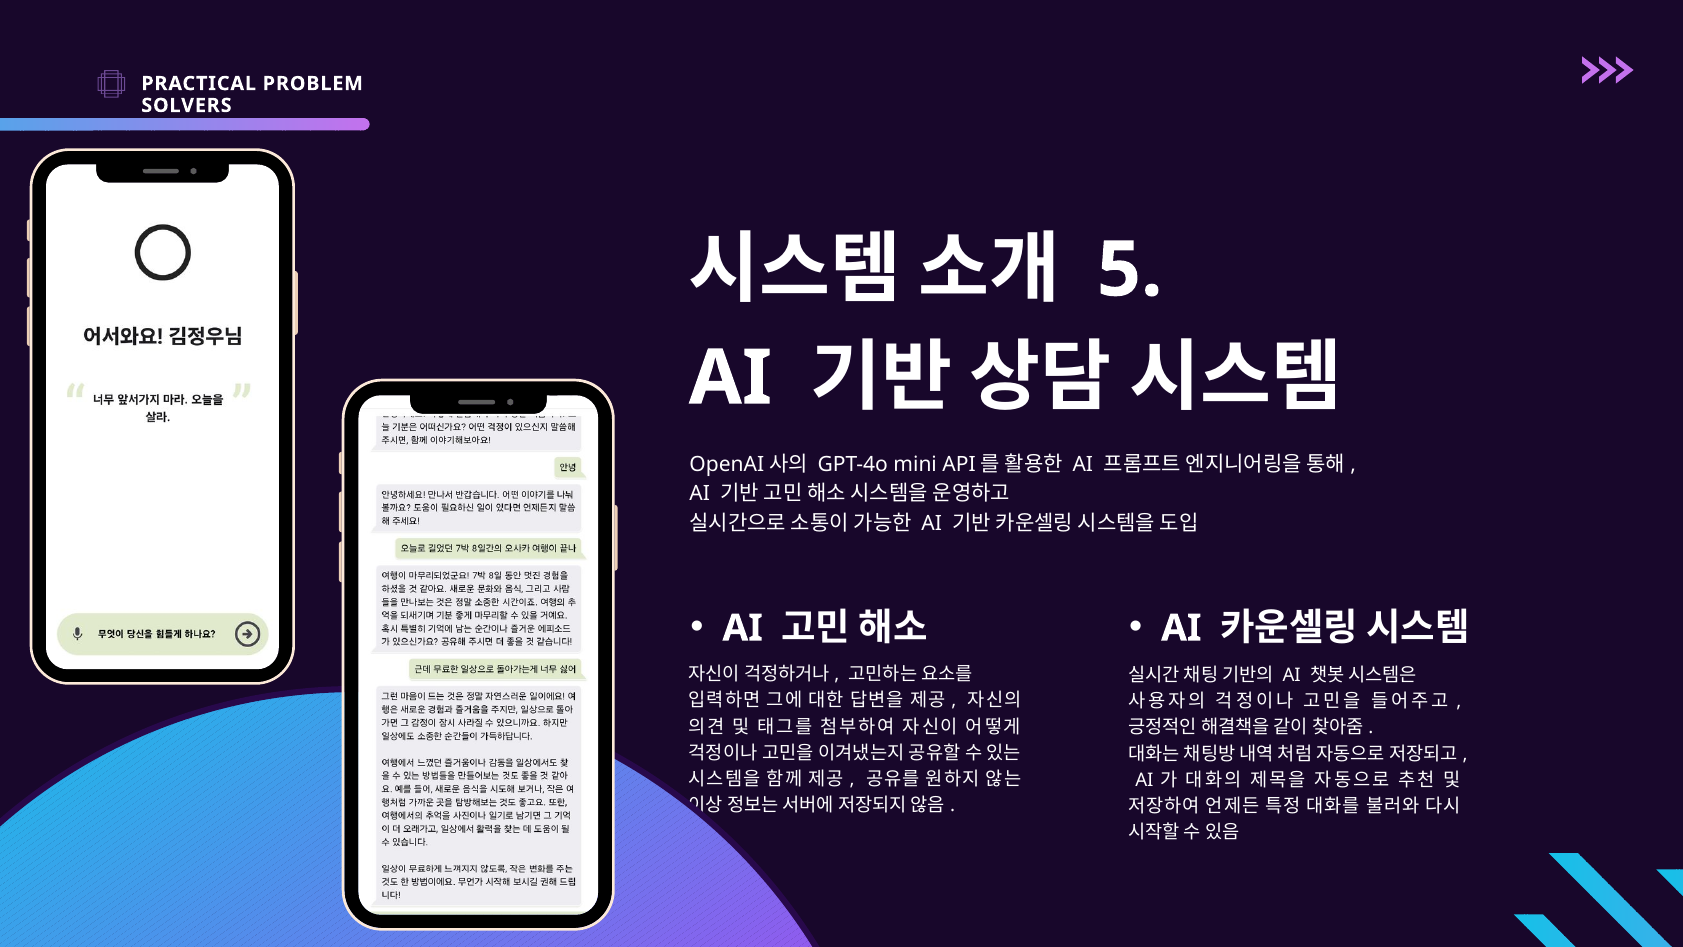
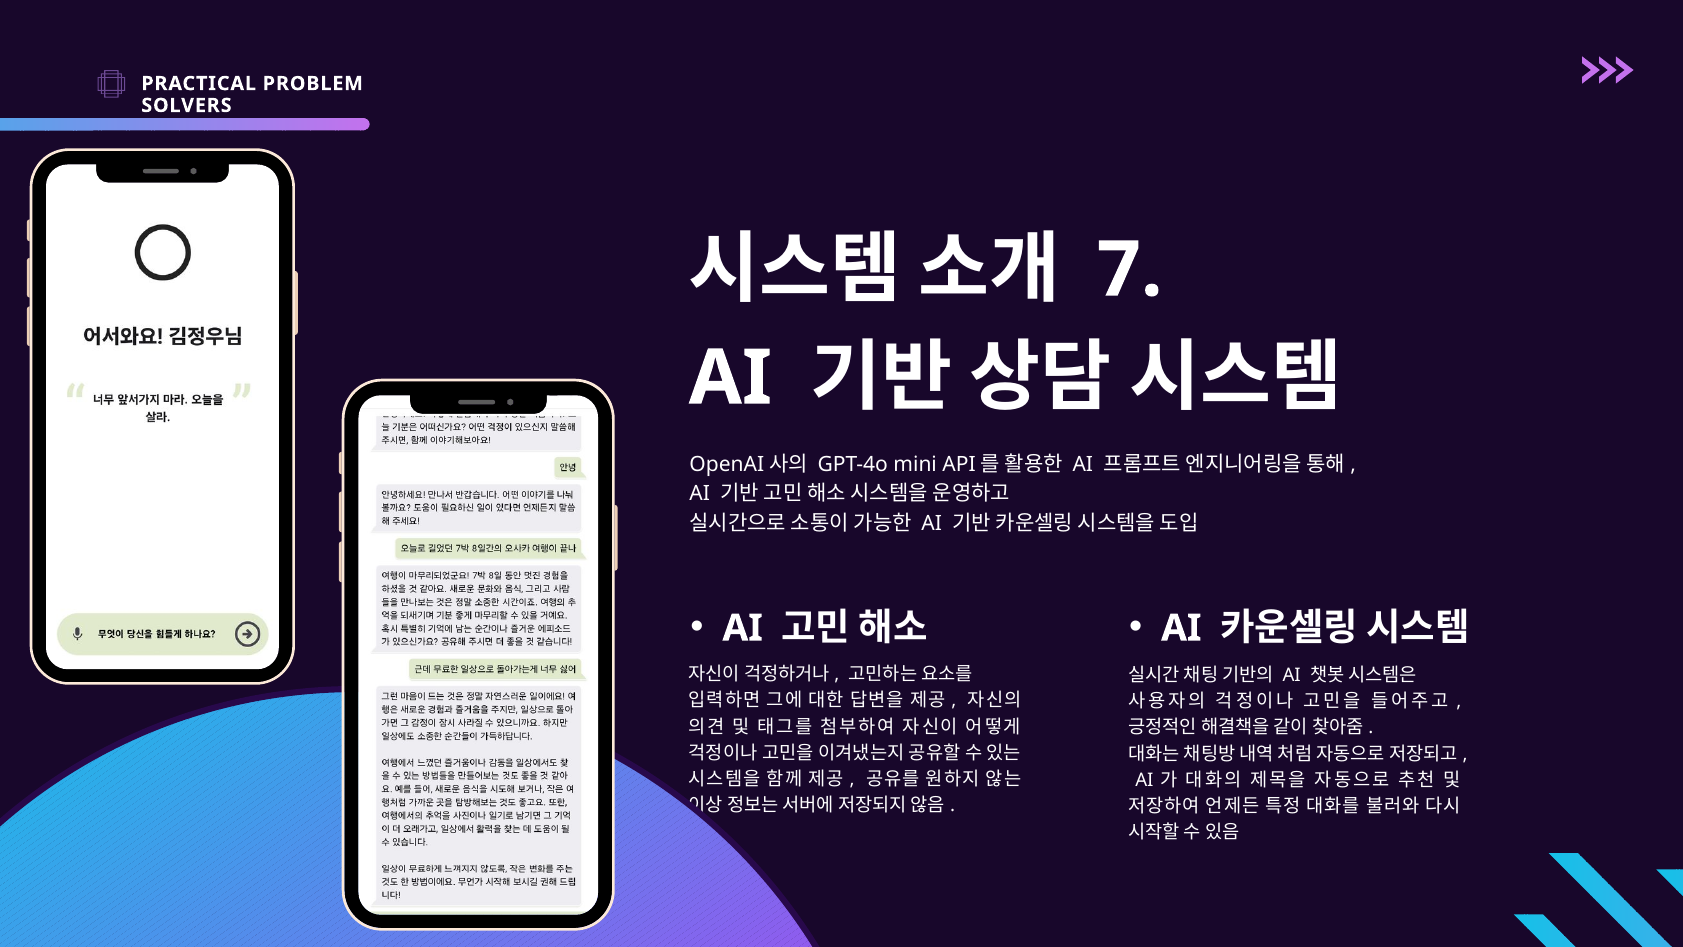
5: 5 -> 7
